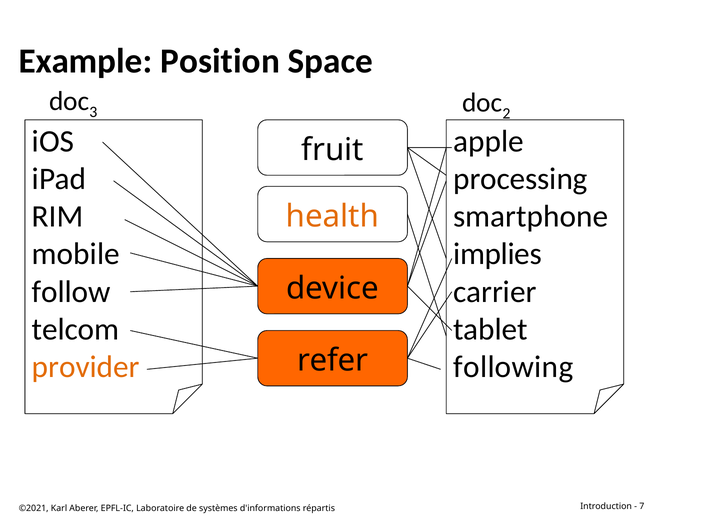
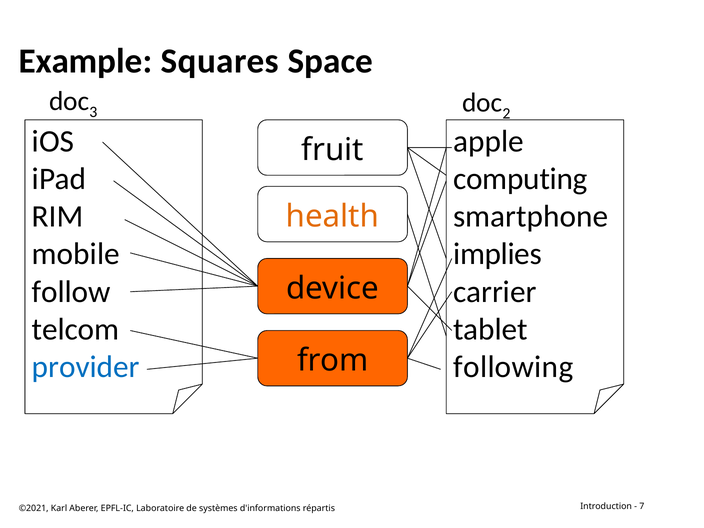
Position: Position -> Squares
processing: processing -> computing
refer: refer -> from
provider colour: orange -> blue
